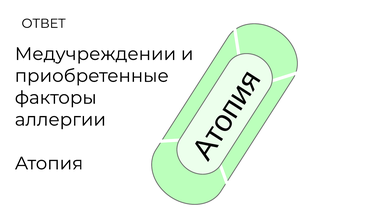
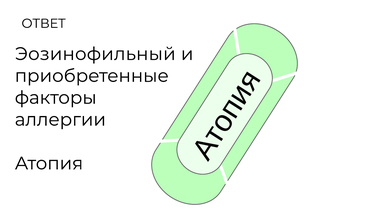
Медучреждении: Медучреждении -> Эозинофильный
